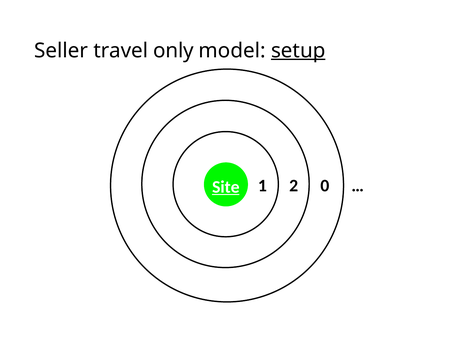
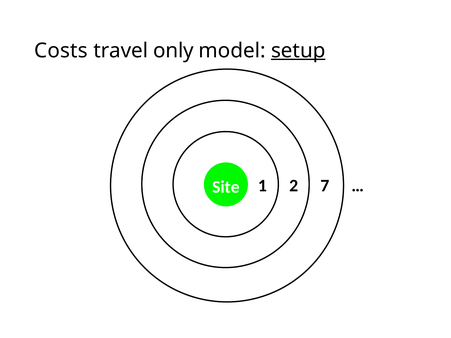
Seller: Seller -> Costs
0: 0 -> 7
Site underline: present -> none
